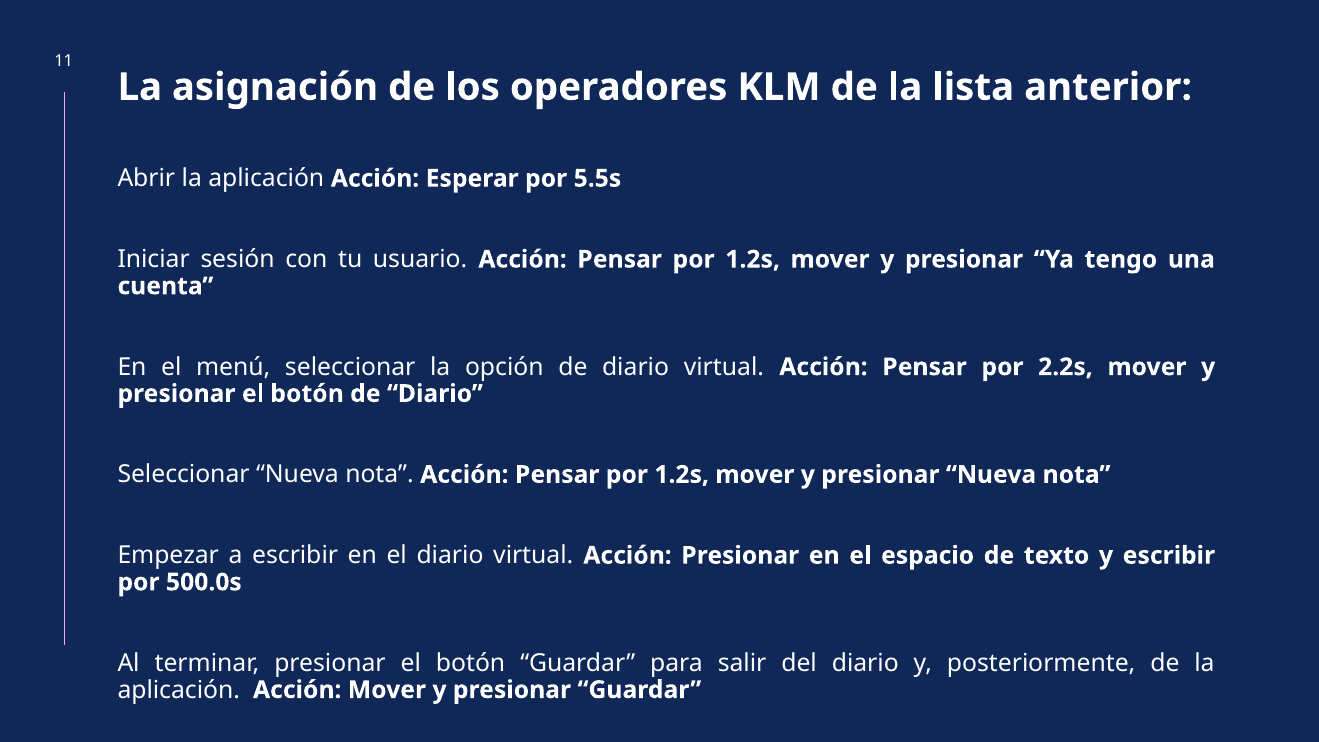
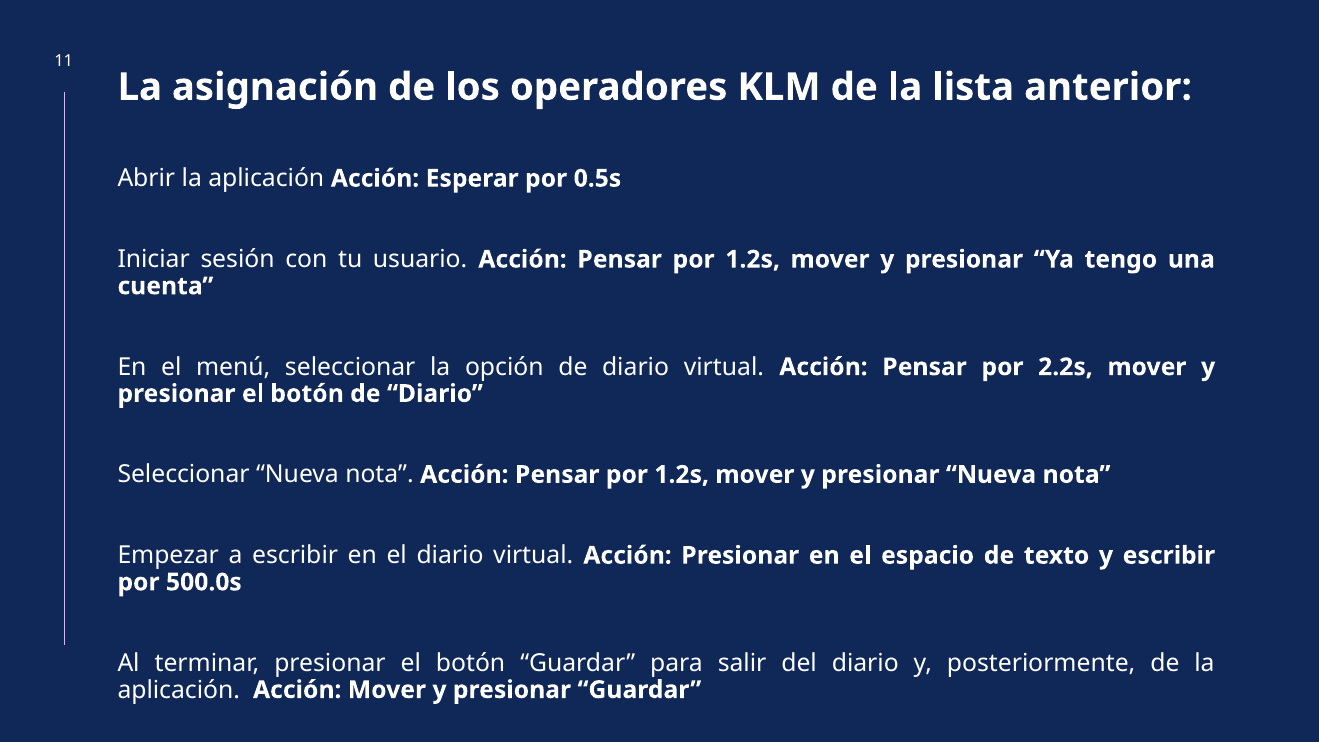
5.5s: 5.5s -> 0.5s
